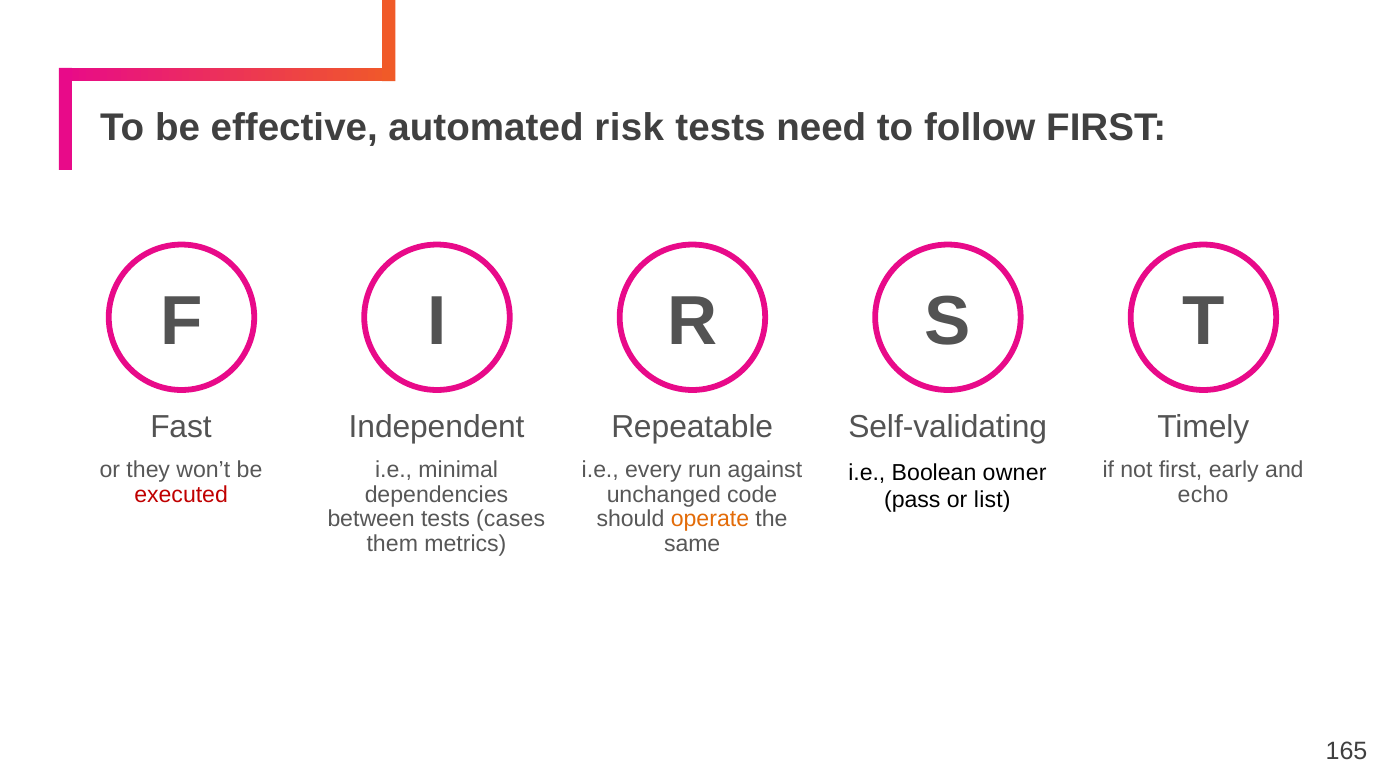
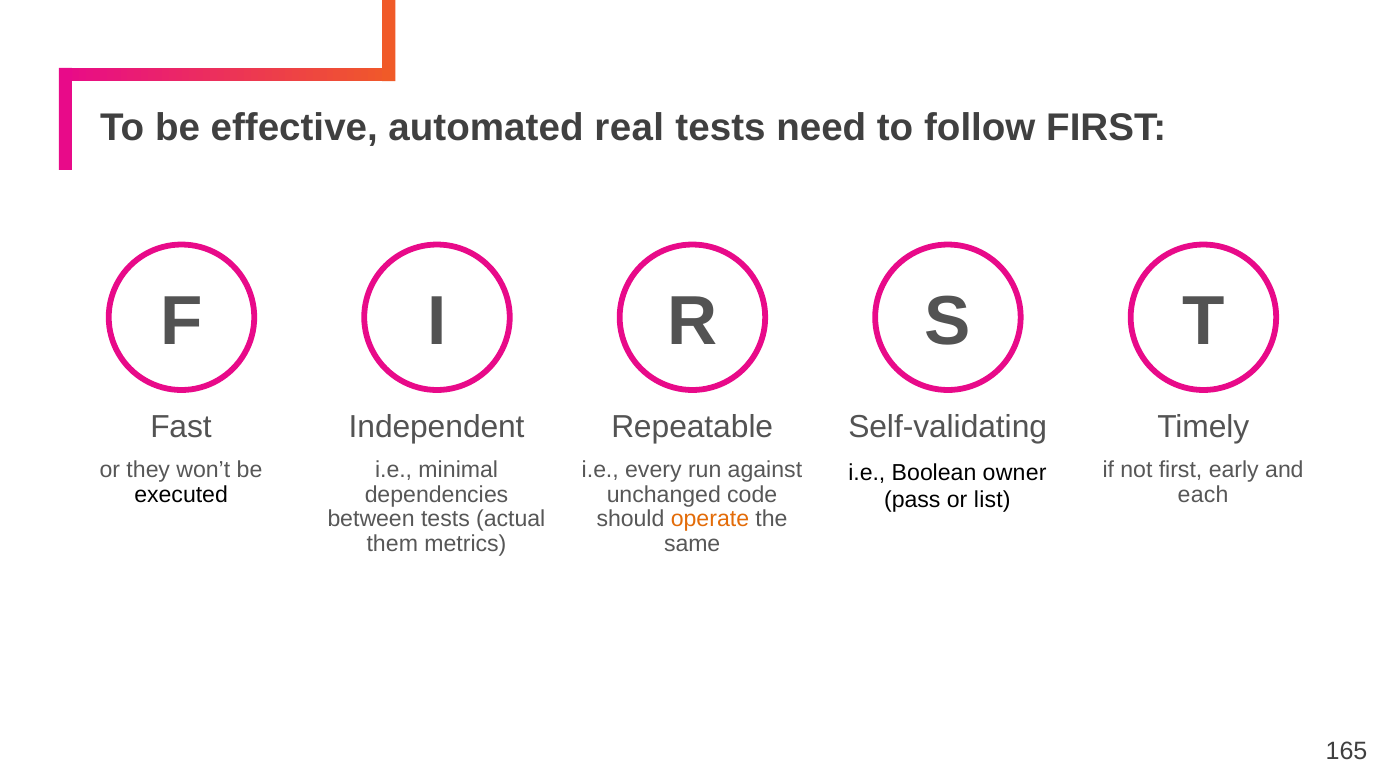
risk: risk -> real
executed colour: red -> black
echo: echo -> each
cases: cases -> actual
